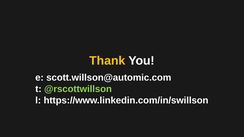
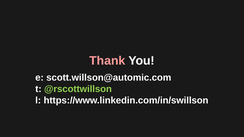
Thank colour: yellow -> pink
